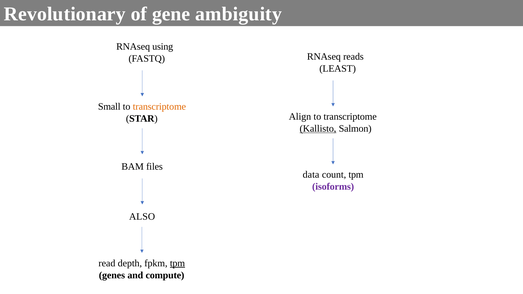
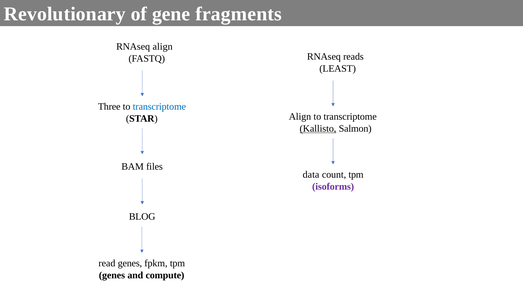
ambiguity: ambiguity -> fragments
RNAseq using: using -> align
Small: Small -> Three
transcriptome at (159, 107) colour: orange -> blue
ALSO: ALSO -> BLOG
read depth: depth -> genes
tpm at (177, 263) underline: present -> none
